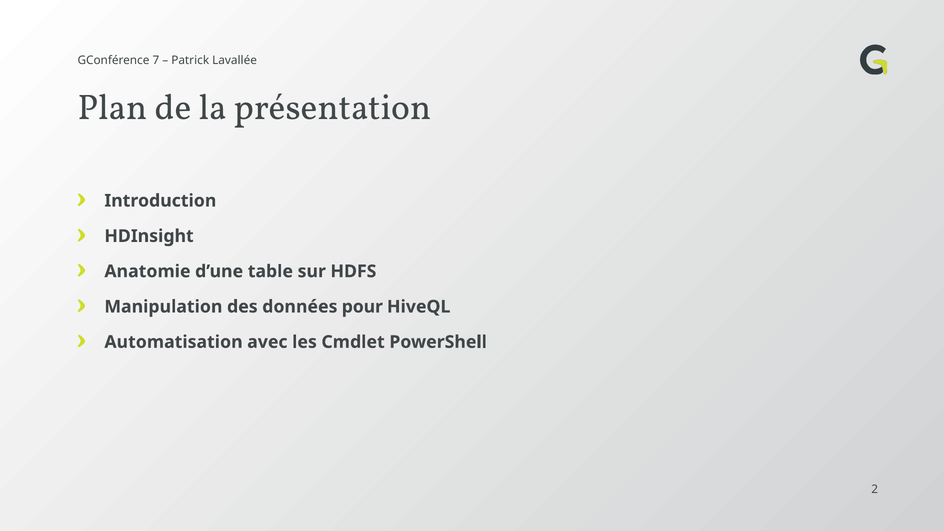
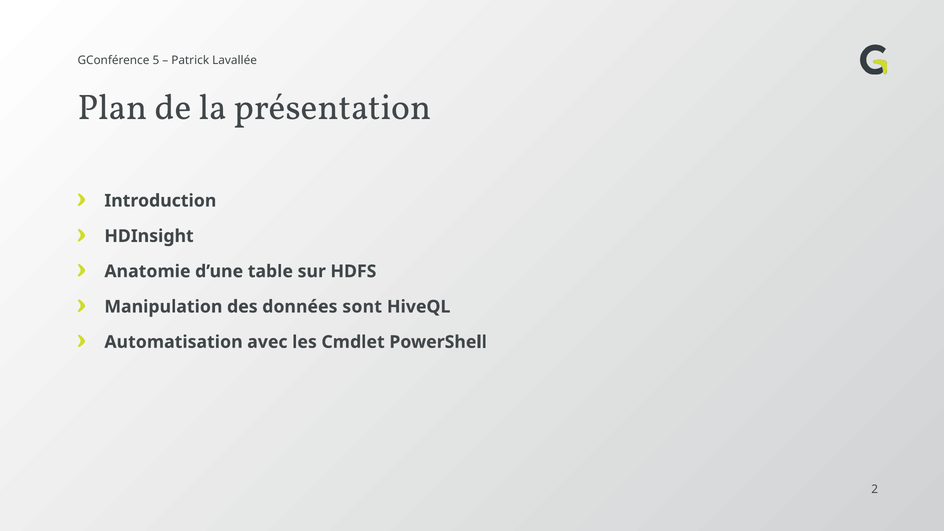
7: 7 -> 5
pour: pour -> sont
